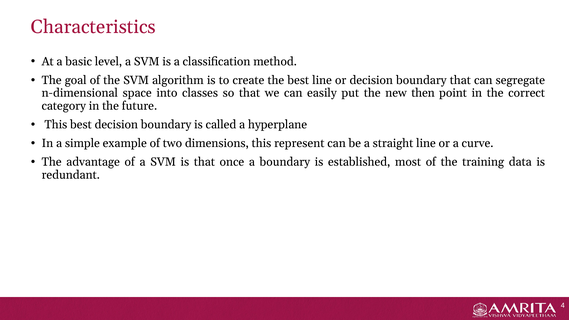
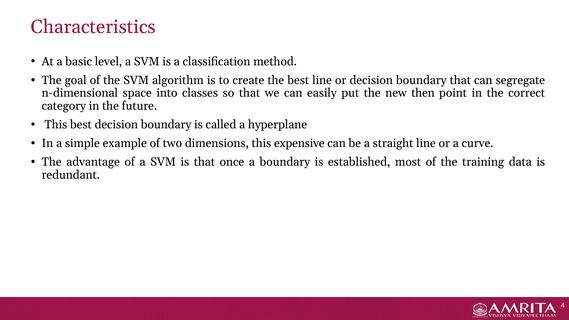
represent: represent -> expensive
